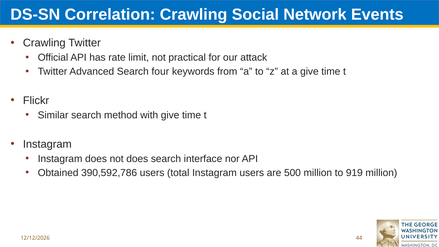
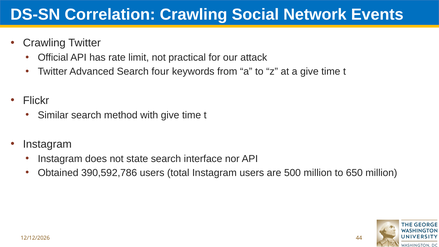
not does: does -> state
919: 919 -> 650
